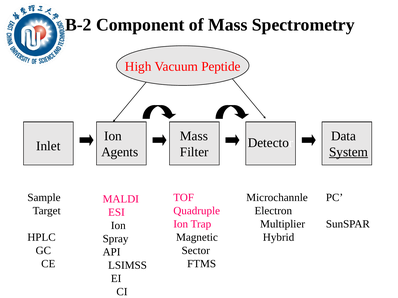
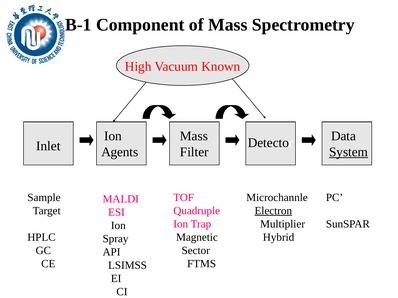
B-2: B-2 -> B-1
Peptide: Peptide -> Known
Electron underline: none -> present
